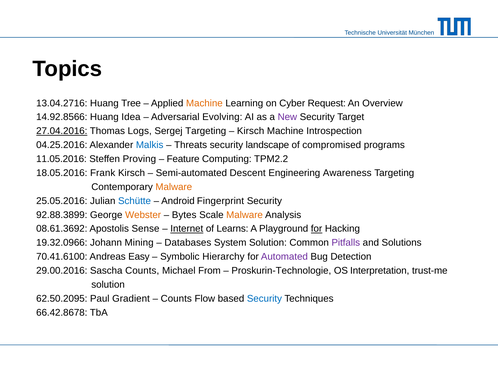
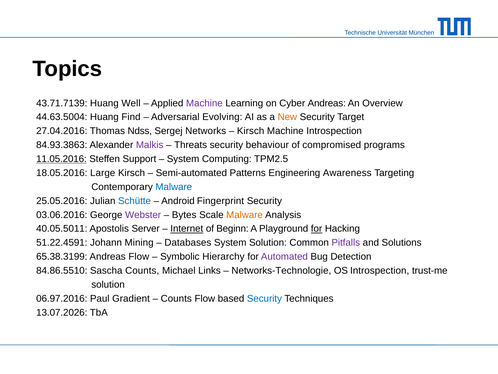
13.04.2716: 13.04.2716 -> 43.71.7139
Tree: Tree -> Well
Machine at (204, 103) colour: orange -> purple
Cyber Request: Request -> Andreas
14.92.8566: 14.92.8566 -> 44.63.5004
Idea: Idea -> Find
New colour: purple -> orange
27.04.2016 underline: present -> none
Logs: Logs -> Ndss
Sergej Targeting: Targeting -> Networks
04.25.2016: 04.25.2016 -> 84.93.3863
Malkis colour: blue -> purple
landscape: landscape -> behaviour
11.05.2016 underline: none -> present
Proving: Proving -> Support
Feature at (183, 159): Feature -> System
TPM2.2: TPM2.2 -> TPM2.5
Frank: Frank -> Large
Descent: Descent -> Patterns
Malware at (174, 187) colour: orange -> blue
92.88.3899: 92.88.3899 -> 03.06.2016
Webster colour: orange -> purple
08.61.3692: 08.61.3692 -> 40.05.5011
Sense: Sense -> Server
Learns: Learns -> Beginn
19.32.0966: 19.32.0966 -> 51.22.4591
70.41.6100: 70.41.6100 -> 65.38.3199
Andreas Easy: Easy -> Flow
29.00.2016: 29.00.2016 -> 84.86.5510
From: From -> Links
Proskurin-Technologie: Proskurin-Technologie -> Networks-Technologie
OS Interpretation: Interpretation -> Introspection
62.50.2095: 62.50.2095 -> 06.97.2016
66.42.8678: 66.42.8678 -> 13.07.2026
